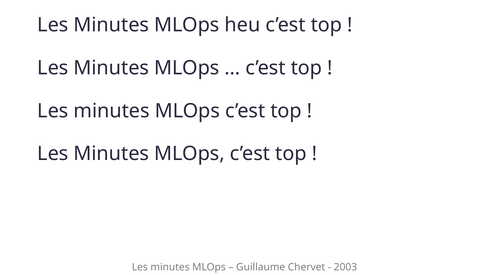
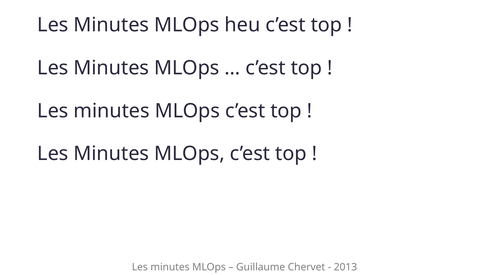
2003: 2003 -> 2013
